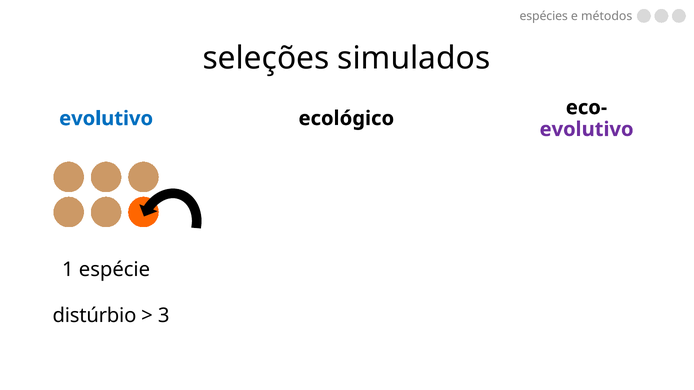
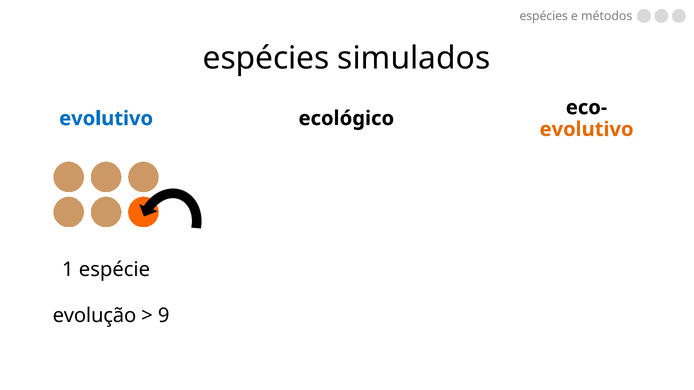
seleções at (266, 58): seleções -> espécies
evolutivo at (587, 129) colour: purple -> orange
distúrbio: distúrbio -> evolução
3: 3 -> 9
